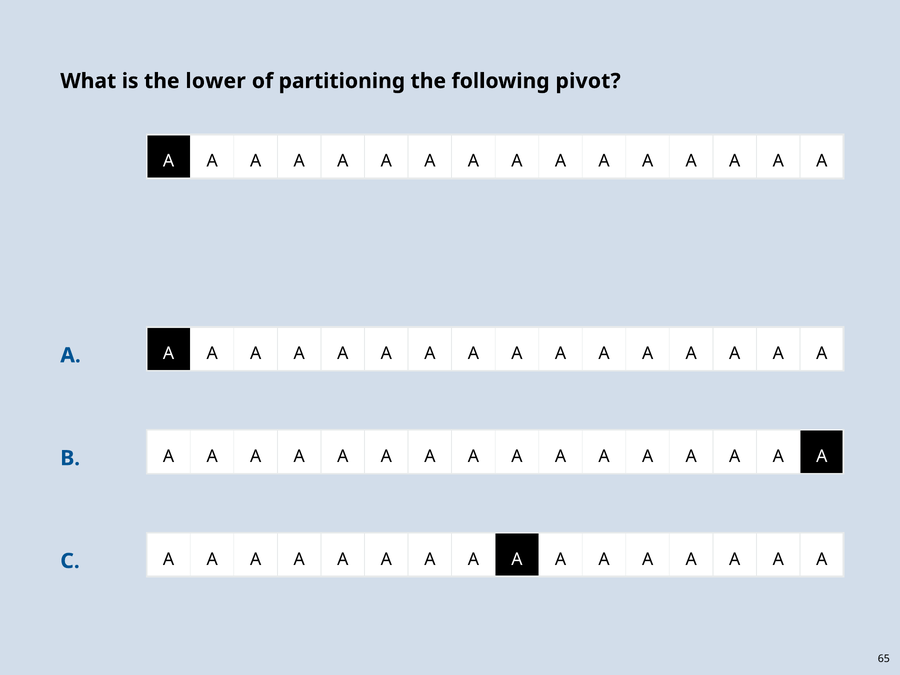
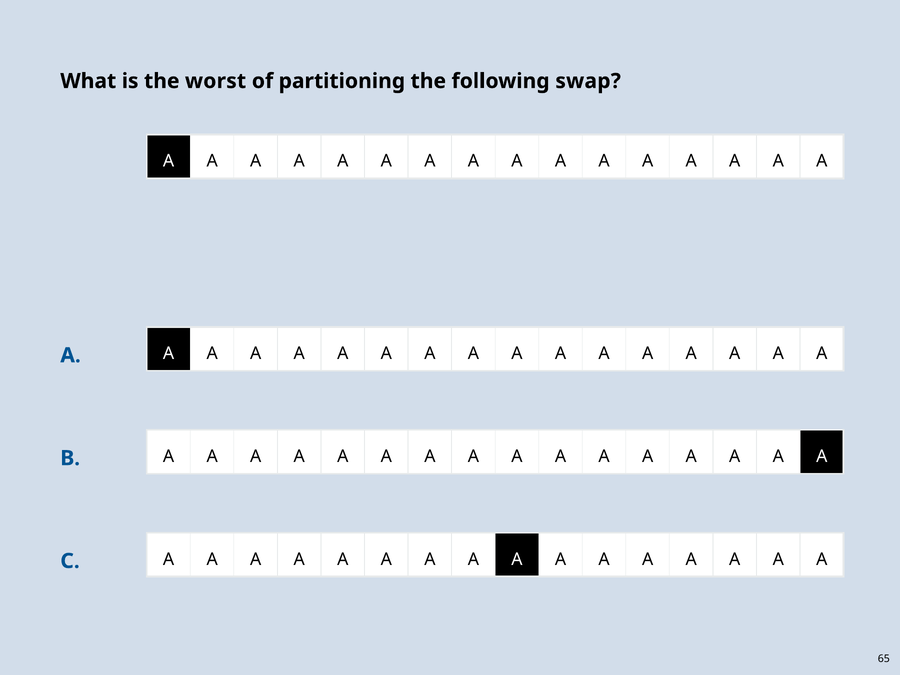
lower: lower -> worst
pivot: pivot -> swap
